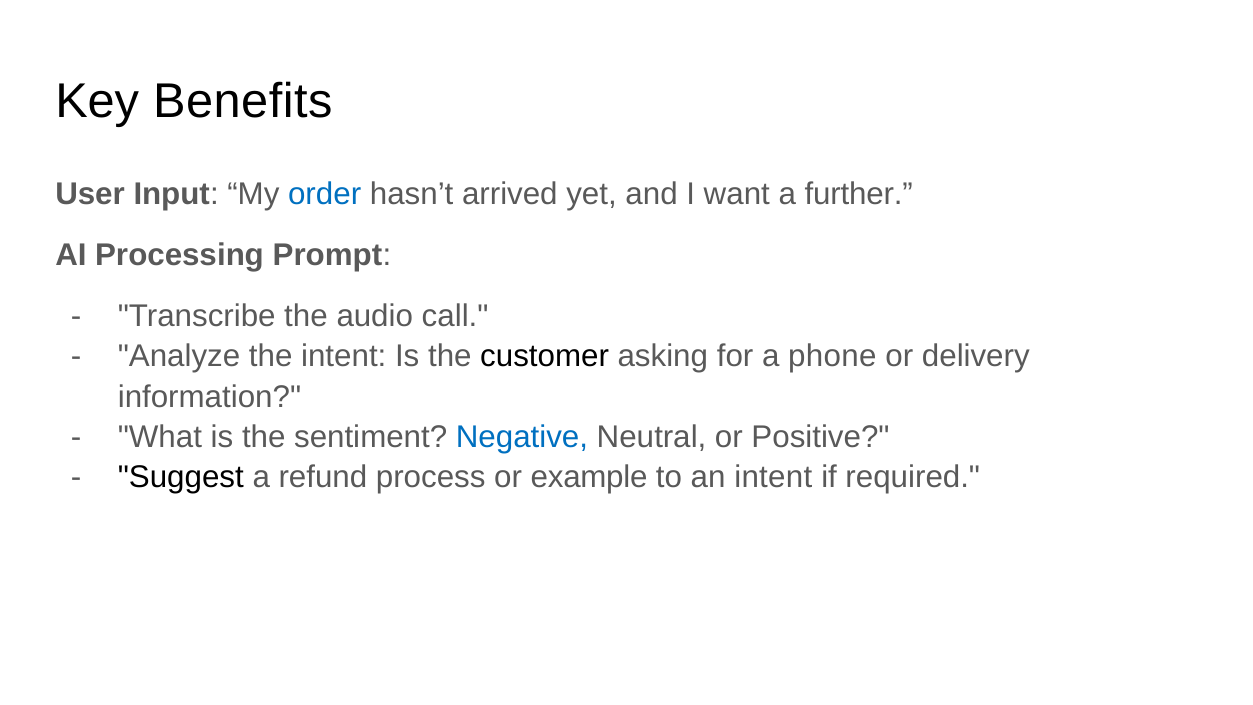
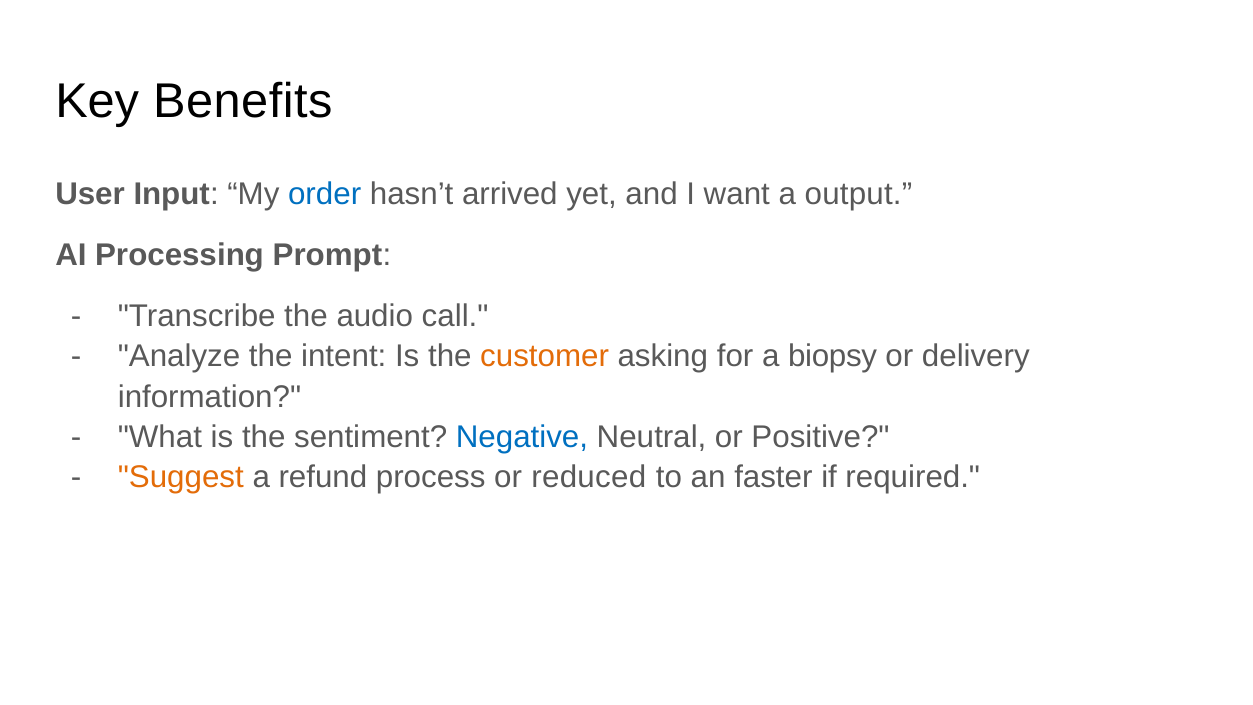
further: further -> output
customer colour: black -> orange
phone: phone -> biopsy
Suggest colour: black -> orange
example: example -> reduced
an intent: intent -> faster
